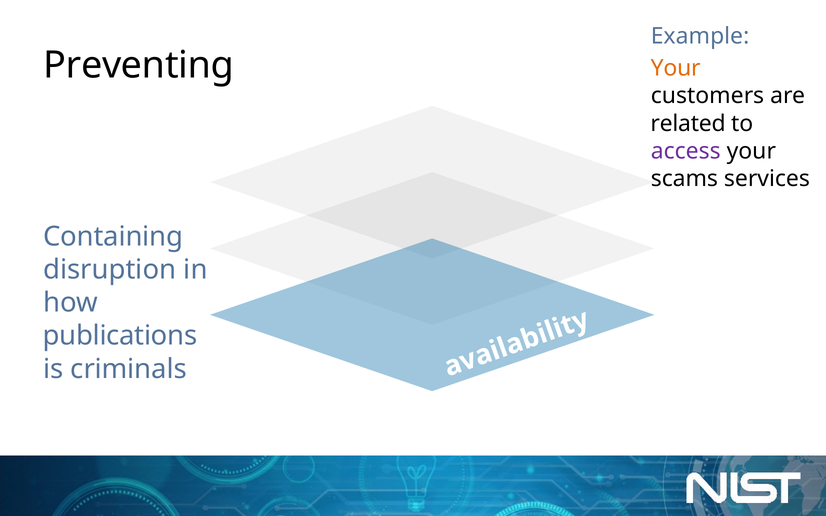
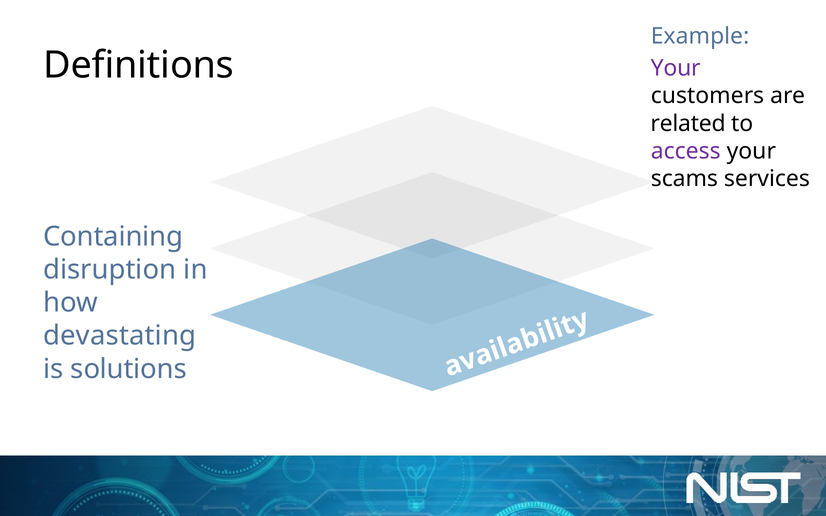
Preventing: Preventing -> Definitions
Your at (676, 68) colour: orange -> purple
publications: publications -> devastating
criminals: criminals -> solutions
